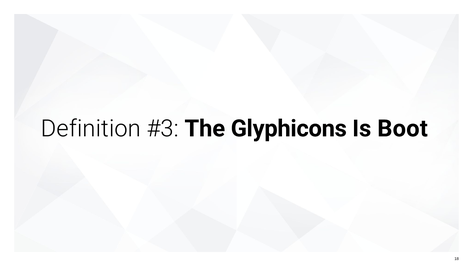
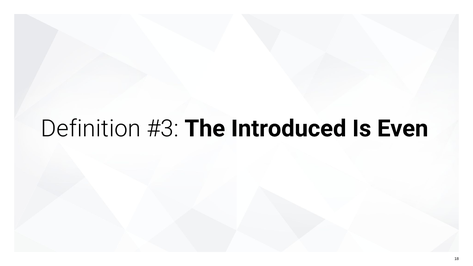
Glyphicons: Glyphicons -> Introduced
Boot: Boot -> Even
